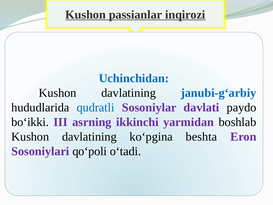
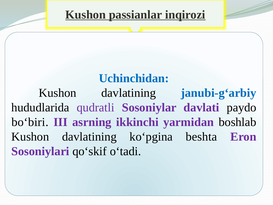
qudratli colour: blue -> purple
bo‘ikki: bo‘ikki -> bo‘biri
qo‘poli: qo‘poli -> qo‘skif
